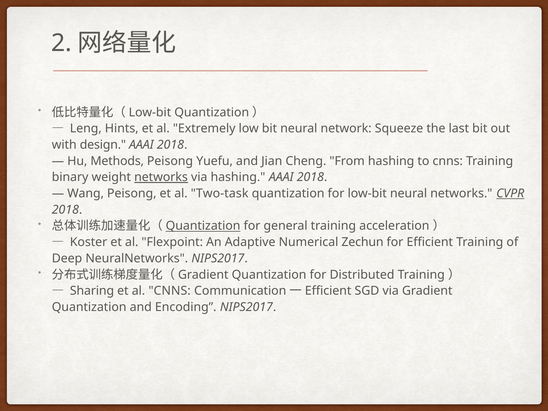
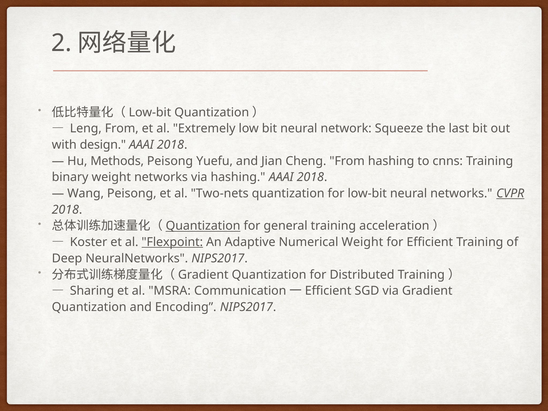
Leng Hints: Hints -> From
networks at (161, 177) underline: present -> none
Two-task: Two-task -> Two-nets
Flexpoint underline: none -> present
Numerical Zechun: Zechun -> Weight
al CNNS: CNNS -> MSRA
